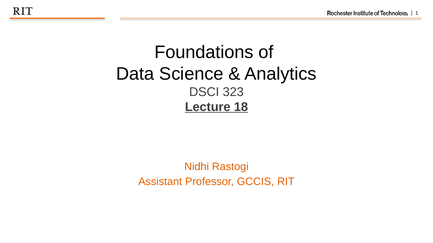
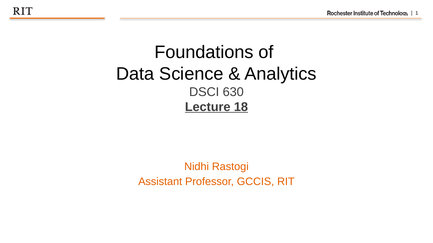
323: 323 -> 630
